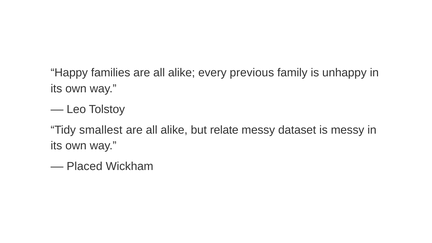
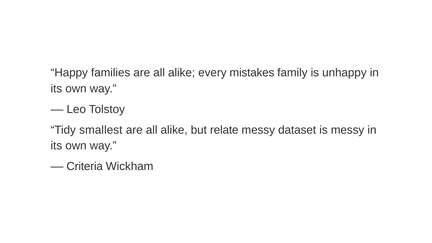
previous: previous -> mistakes
Placed: Placed -> Criteria
